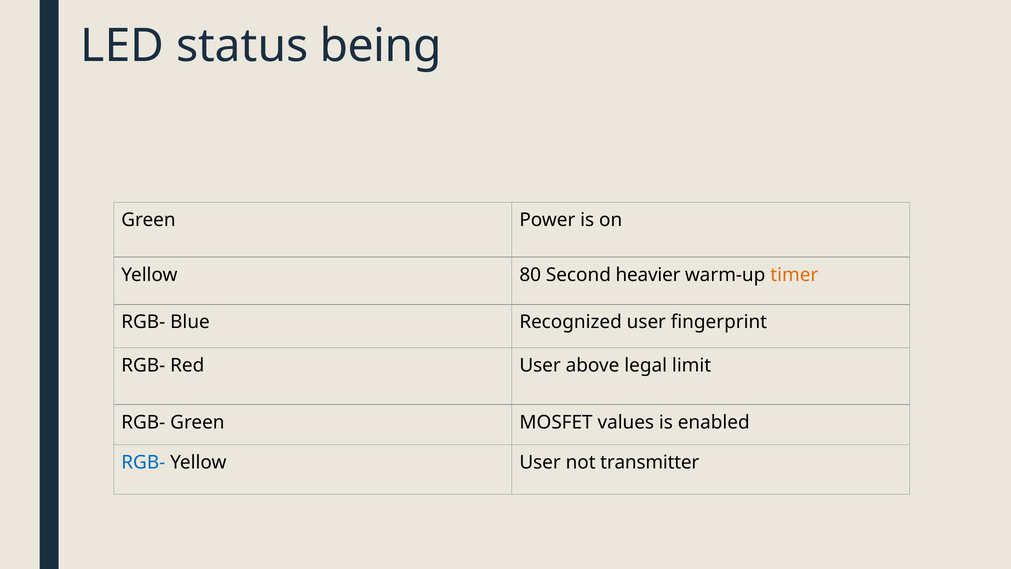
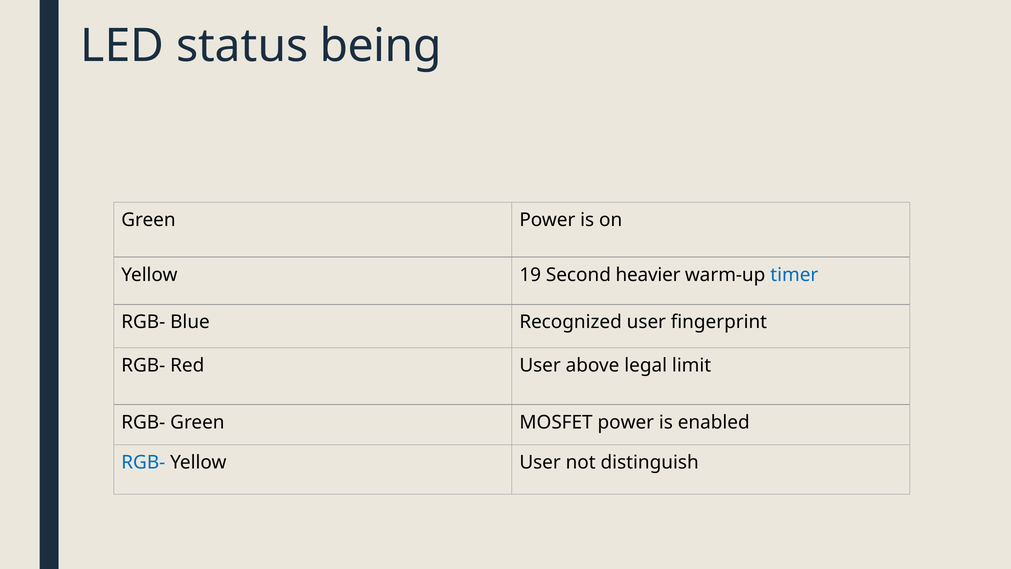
80: 80 -> 19
timer colour: orange -> blue
MOSFET values: values -> power
transmitter: transmitter -> distinguish
